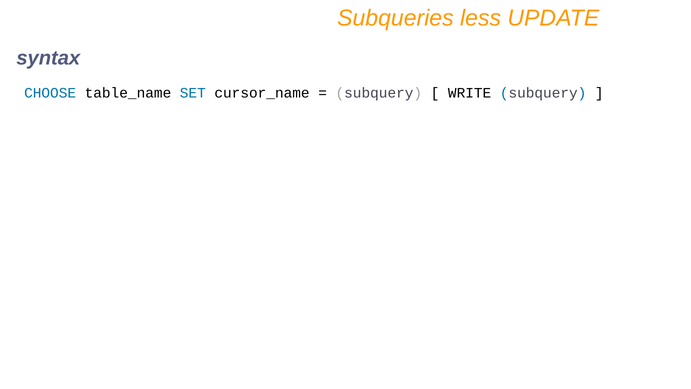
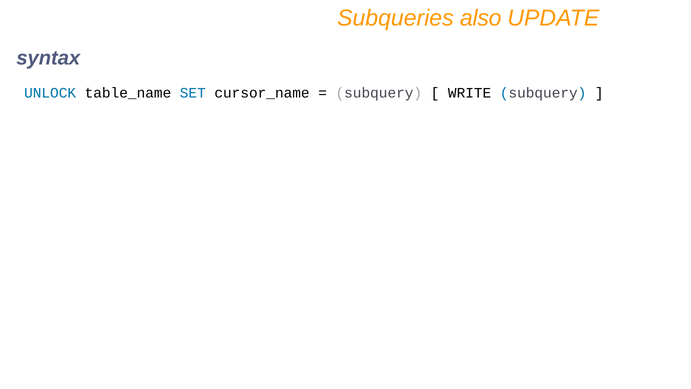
less: less -> also
CHOOSE: CHOOSE -> UNLOCK
